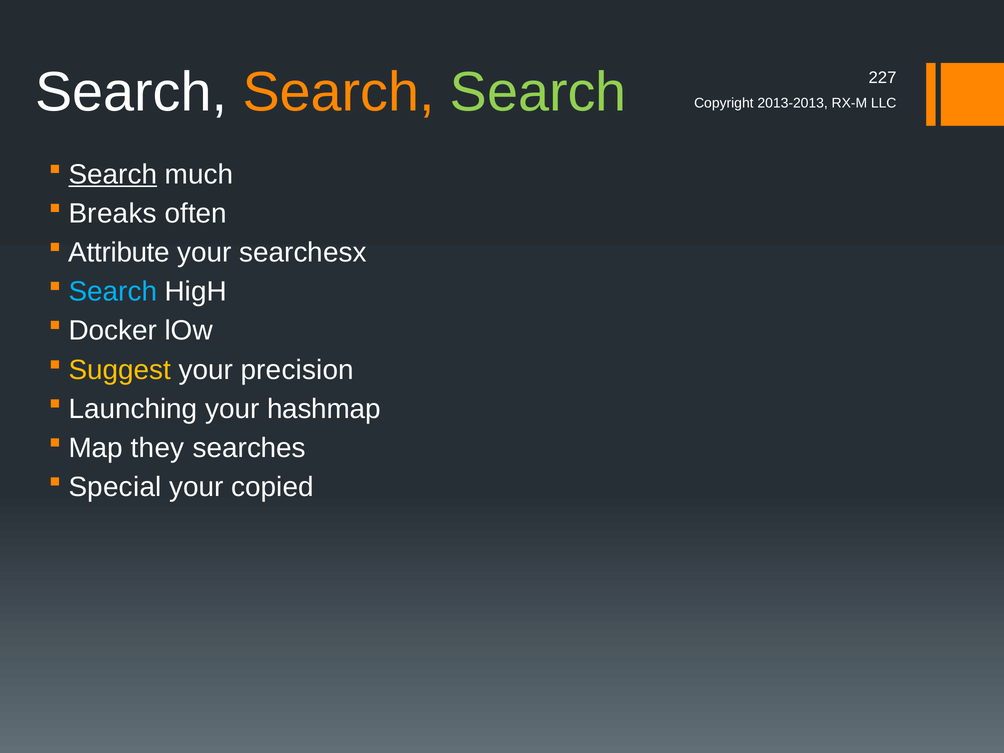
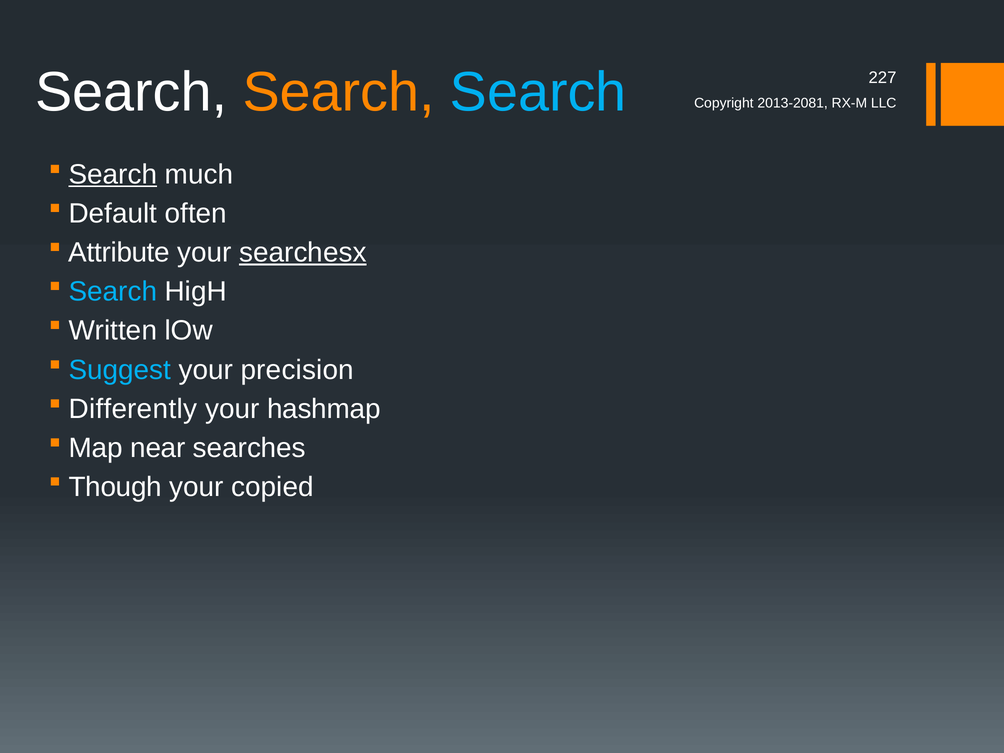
Search at (538, 92) colour: light green -> light blue
2013-2013: 2013-2013 -> 2013-2081
Breaks: Breaks -> Default
searchesx underline: none -> present
Docker: Docker -> Written
Suggest colour: yellow -> light blue
Launching: Launching -> Differently
they: they -> near
Special: Special -> Though
